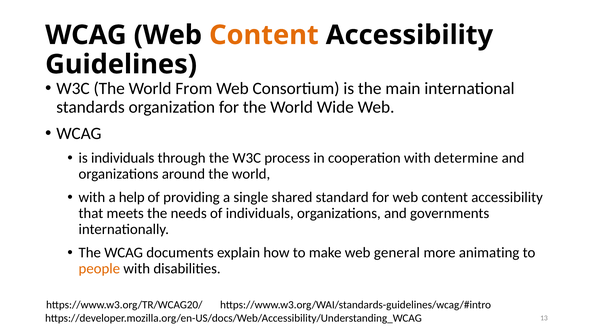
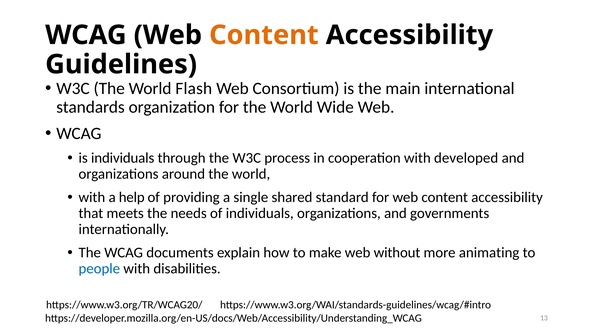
From: From -> Flash
determine: determine -> developed
general: general -> without
people colour: orange -> blue
